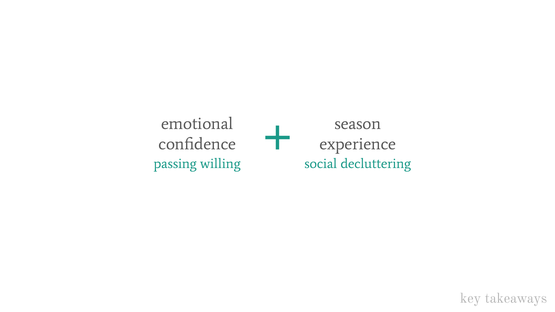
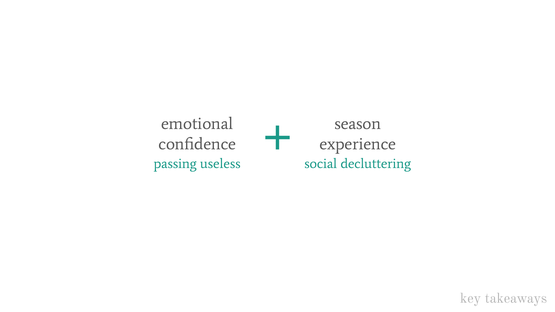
willing: willing -> useless
